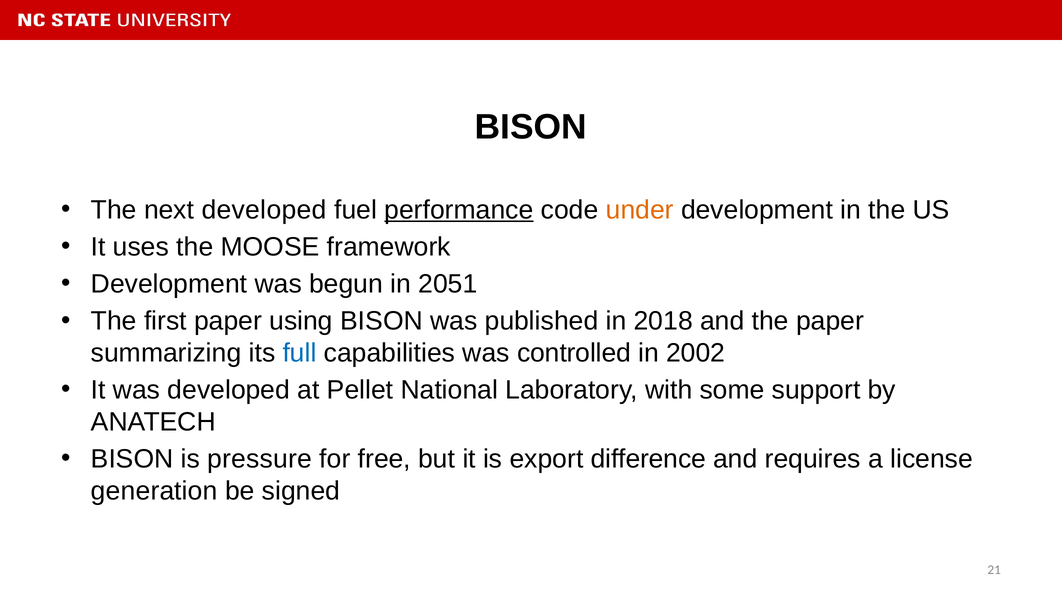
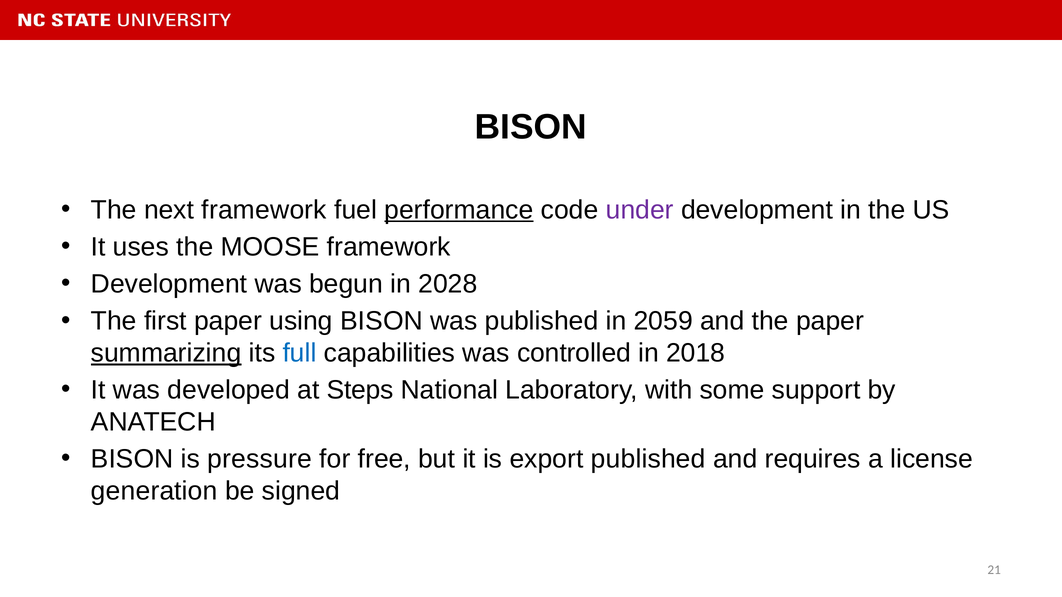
next developed: developed -> framework
under colour: orange -> purple
2051: 2051 -> 2028
2018: 2018 -> 2059
summarizing underline: none -> present
2002: 2002 -> 2018
Pellet: Pellet -> Steps
export difference: difference -> published
